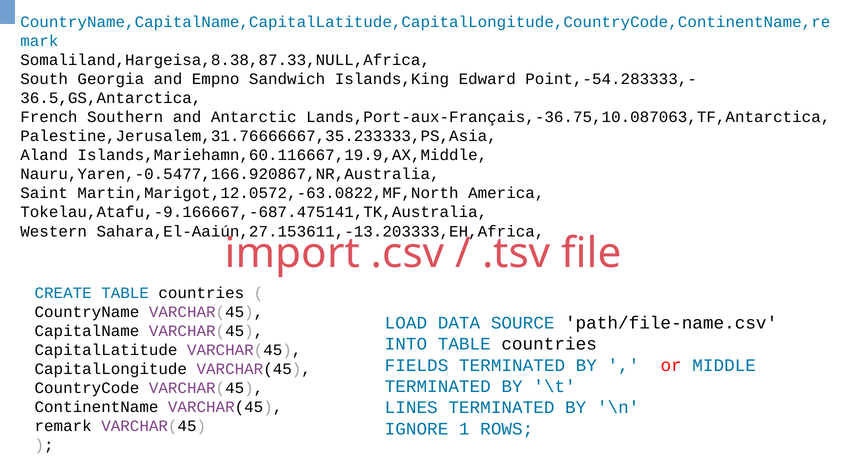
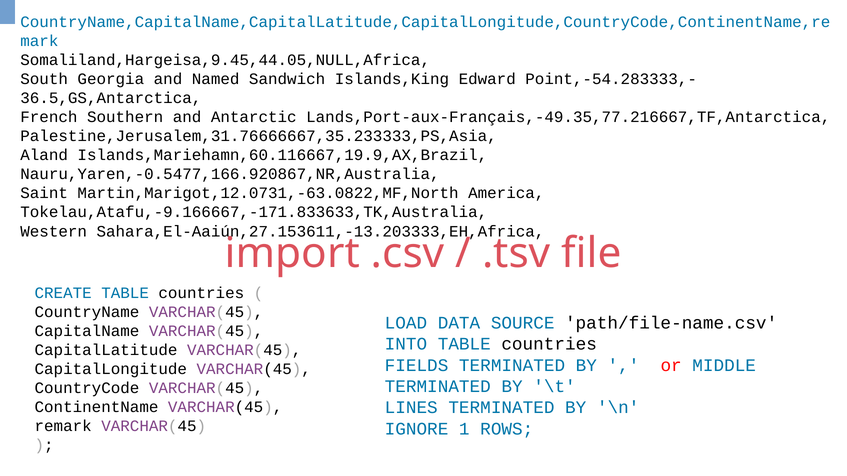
Somaliland,Hargeisa,8.38,87.33,NULL,Africa: Somaliland,Hargeisa,8.38,87.33,NULL,Africa -> Somaliland,Hargeisa,9.45,44.05,NULL,Africa
Empno: Empno -> Named
Lands,Port-aux-Français,-36.75,10.087063,TF,Antarctica: Lands,Port-aux-Français,-36.75,10.087063,TF,Antarctica -> Lands,Port-aux-Français,-49.35,77.216667,TF,Antarctica
Islands,Mariehamn,60.116667,19.9,AX,Middle: Islands,Mariehamn,60.116667,19.9,AX,Middle -> Islands,Mariehamn,60.116667,19.9,AX,Brazil
Martin,Marigot,12.0572,-63.0822,MF,North: Martin,Marigot,12.0572,-63.0822,MF,North -> Martin,Marigot,12.0731,-63.0822,MF,North
Tokelau,Atafu,-9.166667,-687.475141,TK,Australia: Tokelau,Atafu,-9.166667,-687.475141,TK,Australia -> Tokelau,Atafu,-9.166667,-171.833633,TK,Australia
